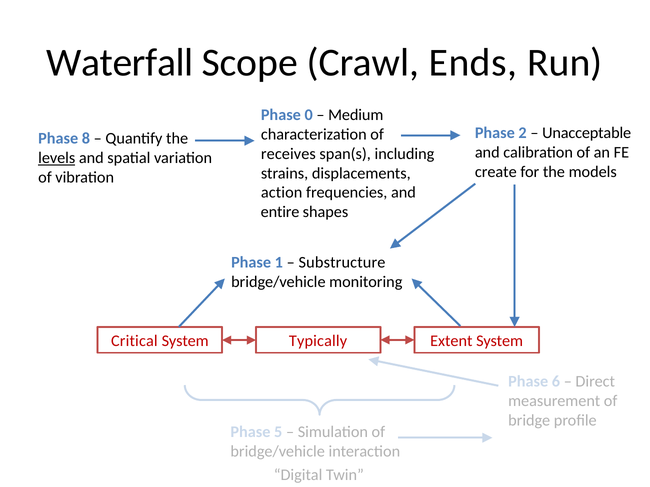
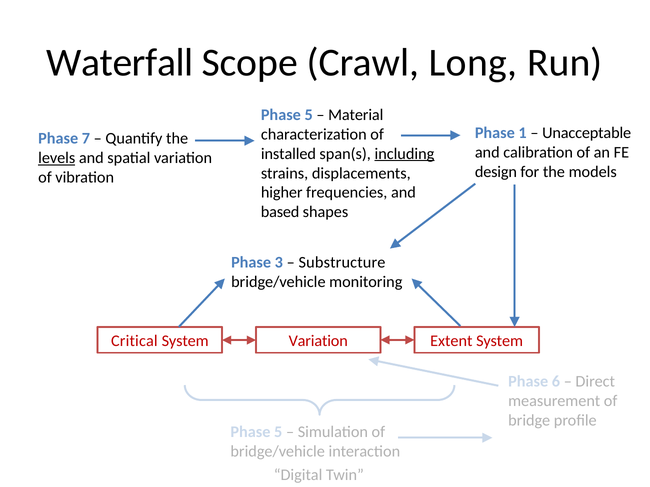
Ends: Ends -> Long
0 at (309, 115): 0 -> 5
Medium: Medium -> Material
2: 2 -> 1
8: 8 -> 7
receives: receives -> installed
including underline: none -> present
create: create -> design
action: action -> higher
entire: entire -> based
1: 1 -> 3
System Typically: Typically -> Variation
